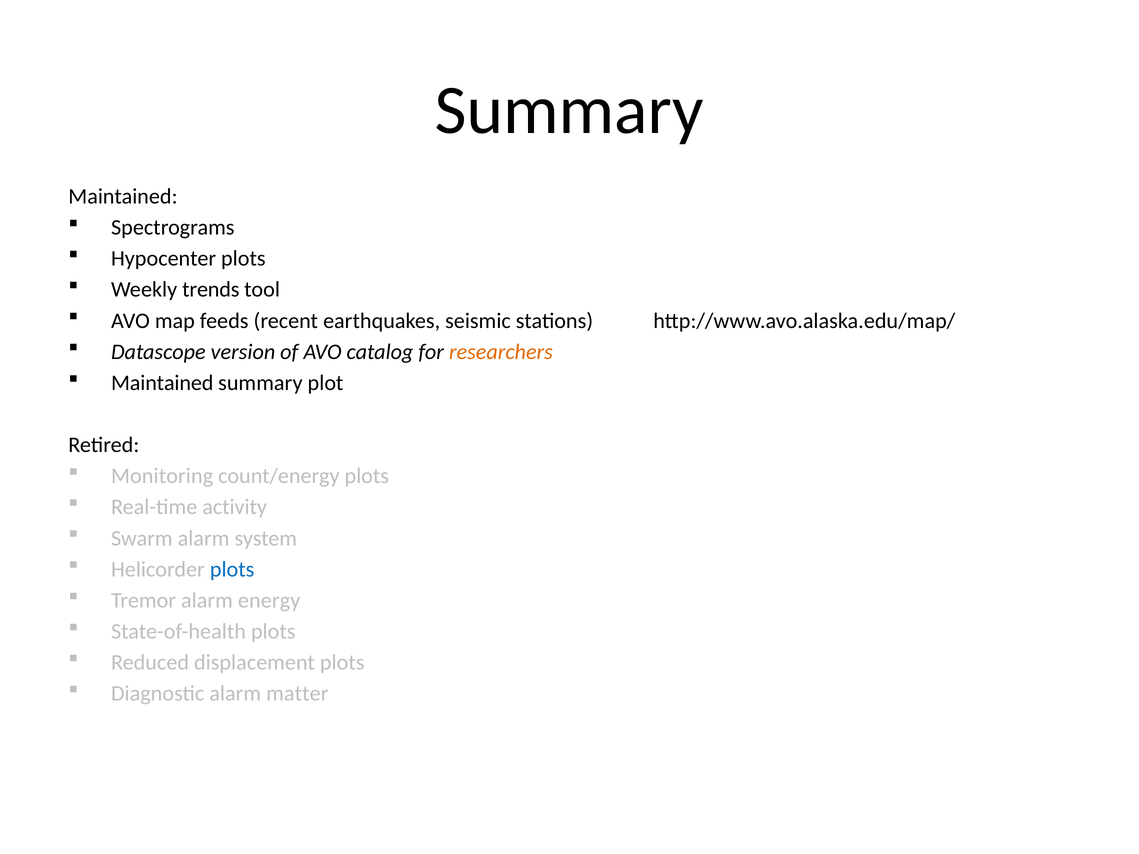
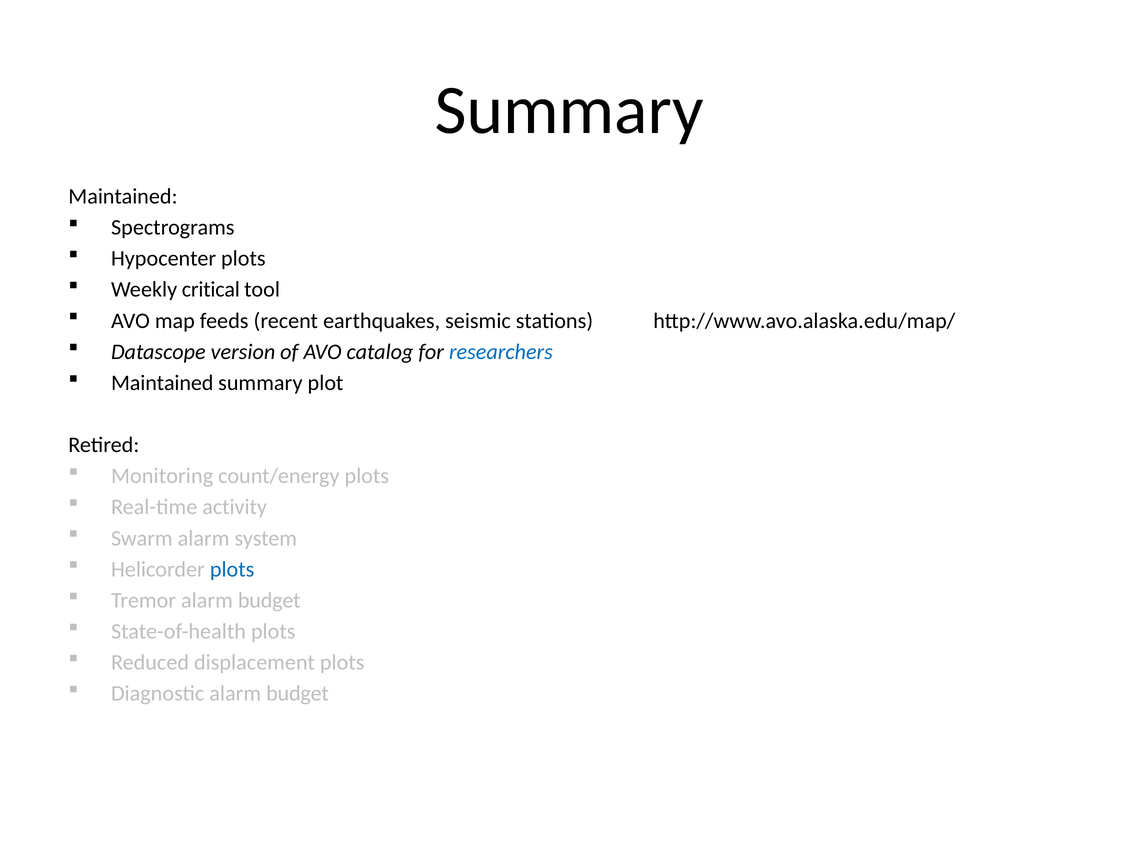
trends: trends -> critical
researchers colour: orange -> blue
Tremor alarm energy: energy -> budget
Diagnostic alarm matter: matter -> budget
